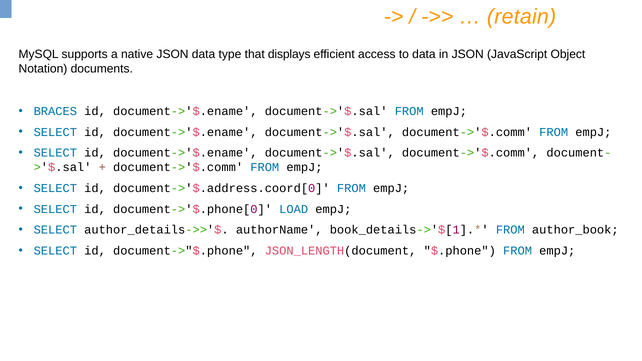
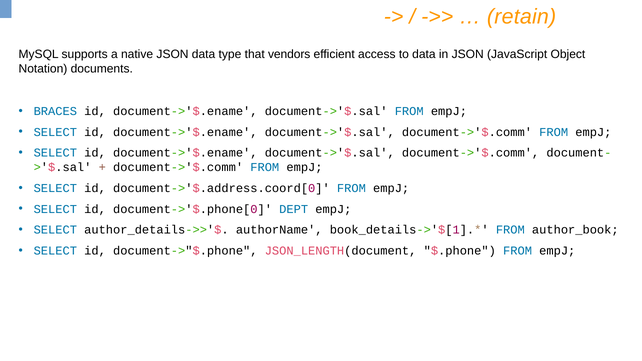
displays: displays -> vendors
LOAD: LOAD -> DEPT
